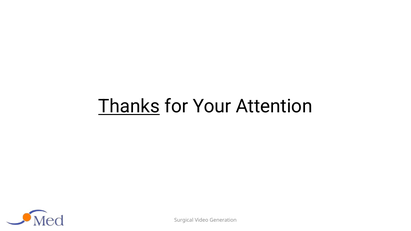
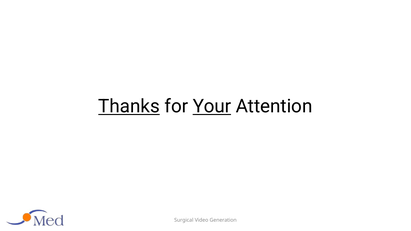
Your underline: none -> present
